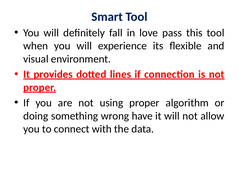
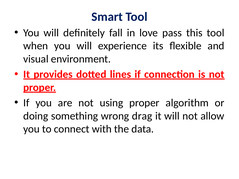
have: have -> drag
